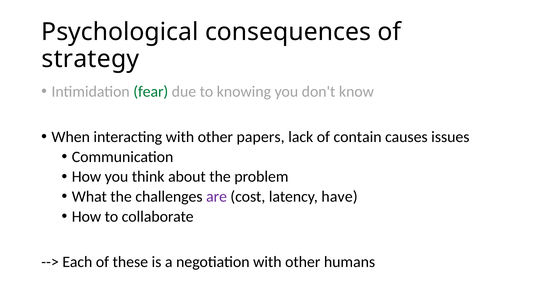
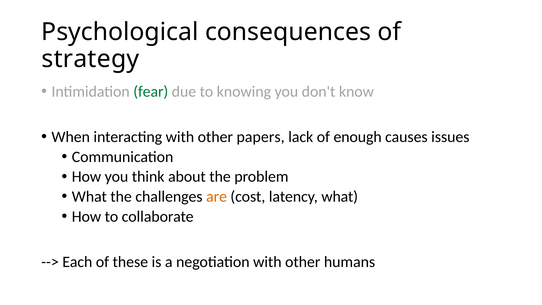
contain: contain -> enough
are colour: purple -> orange
latency have: have -> what
